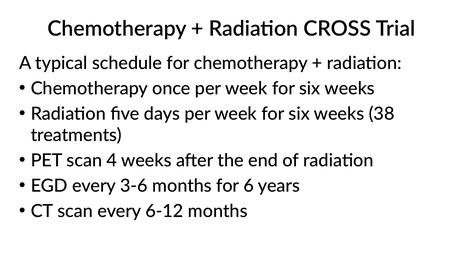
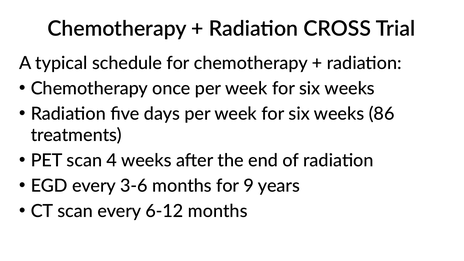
38: 38 -> 86
6: 6 -> 9
